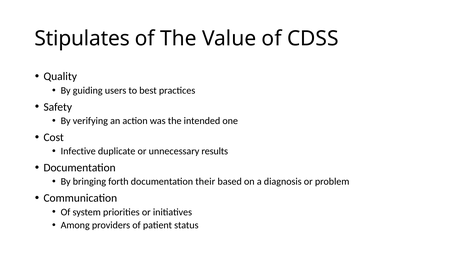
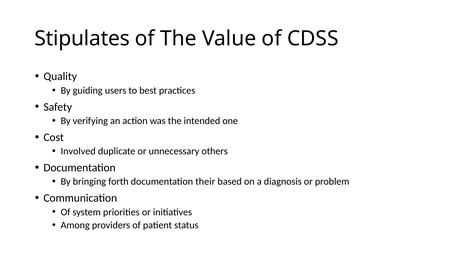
Infective: Infective -> Involved
results: results -> others
